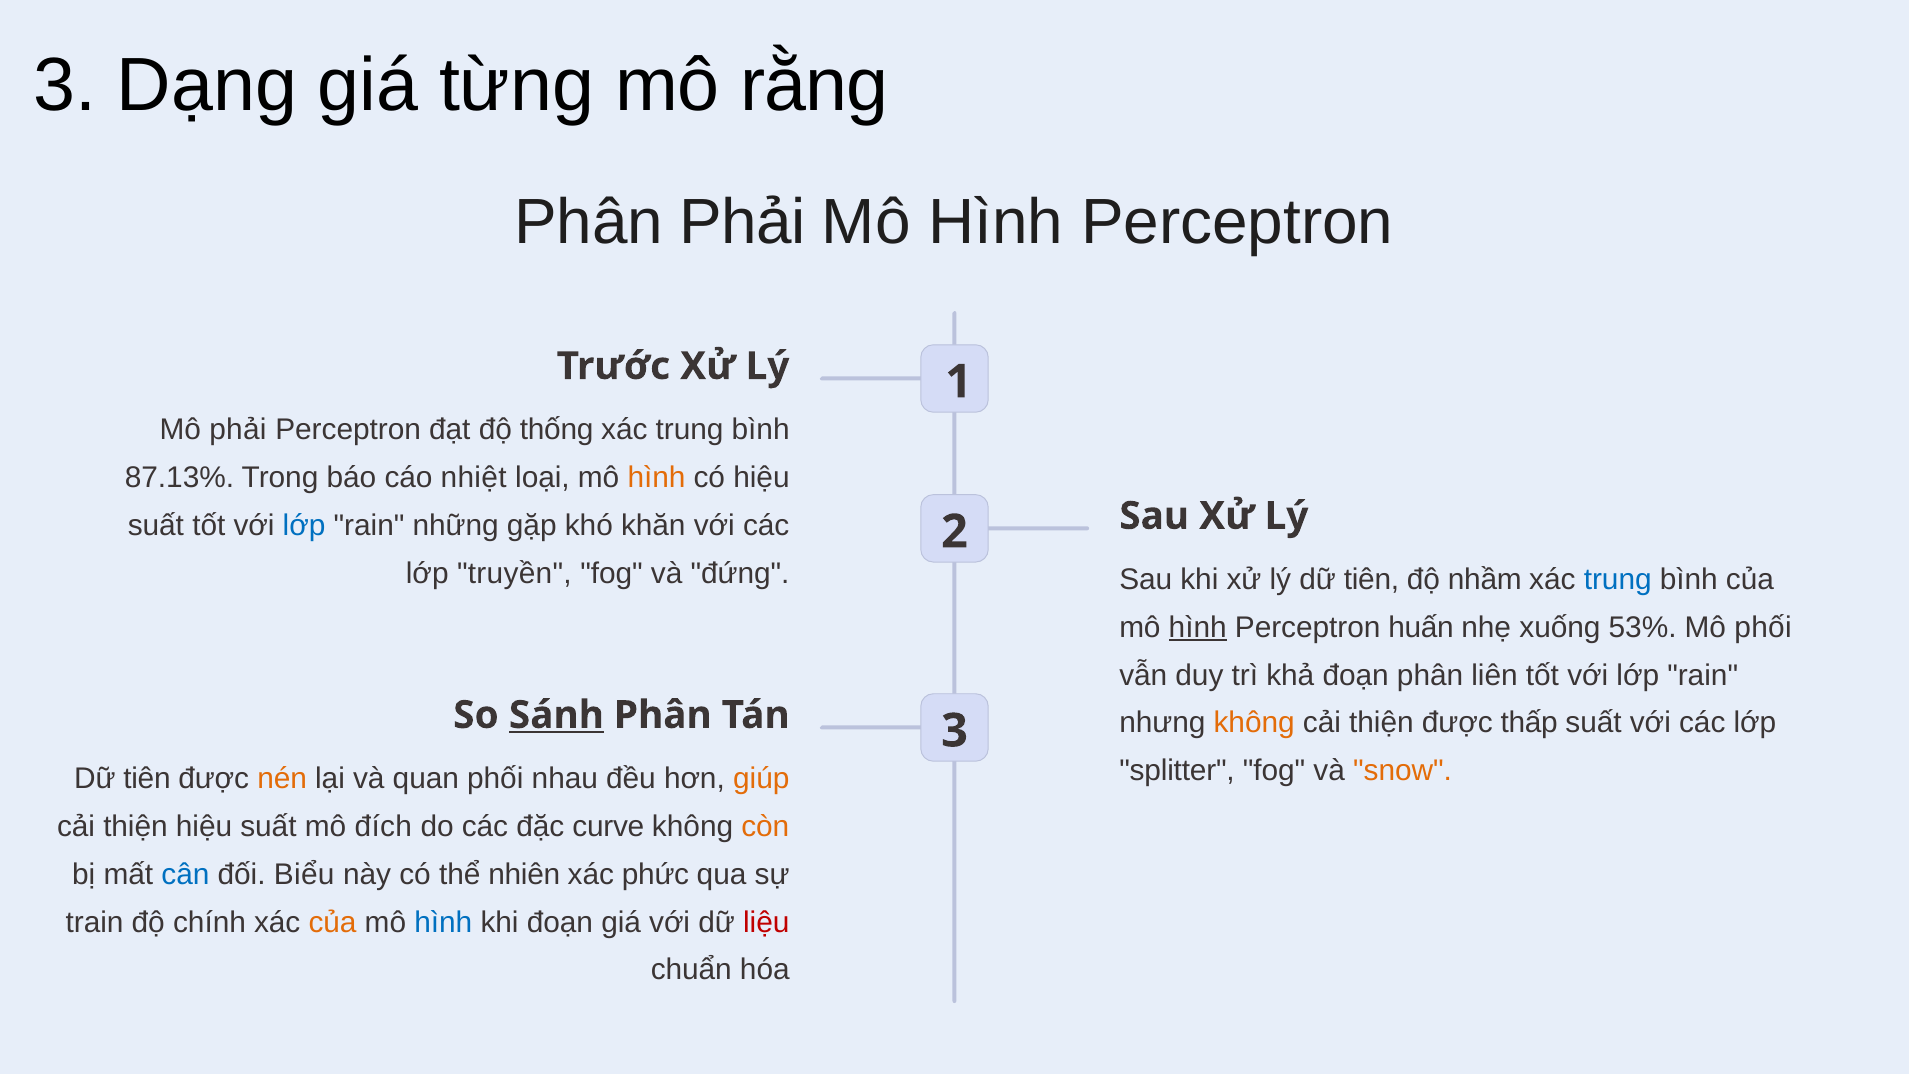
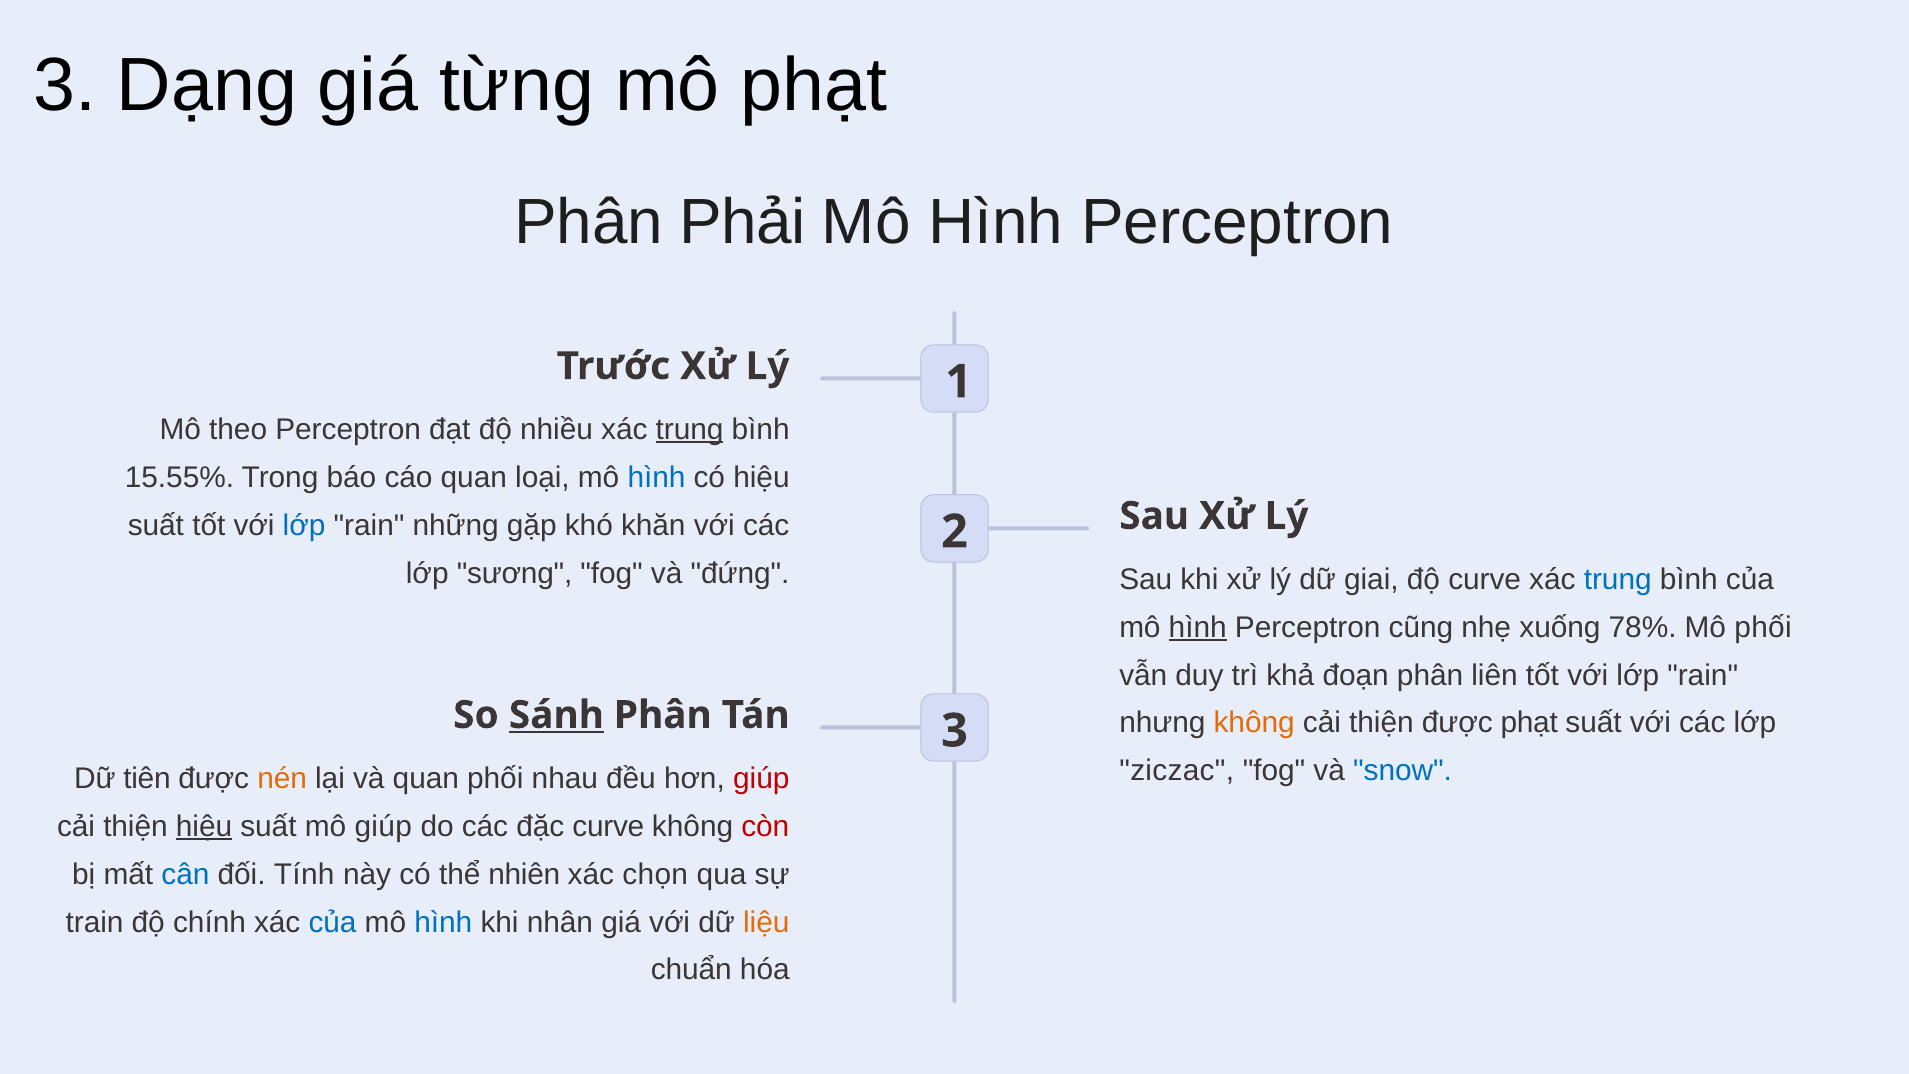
mô rằng: rằng -> phạt
Mô phải: phải -> theo
thống: thống -> nhiều
trung at (690, 429) underline: none -> present
87.13%: 87.13% -> 15.55%
cáo nhiệt: nhiệt -> quan
hình at (657, 477) colour: orange -> blue
truyền: truyền -> sương
lý dữ tiên: tiên -> giai
độ nhầm: nhầm -> curve
huấn: huấn -> cũng
53%: 53% -> 78%
được thấp: thấp -> phạt
splitter: splitter -> ziczac
snow colour: orange -> blue
giúp at (761, 778) colour: orange -> red
hiệu at (204, 826) underline: none -> present
mô đích: đích -> giúp
còn colour: orange -> red
Biểu: Biểu -> Tính
phức: phức -> chọn
của at (333, 922) colour: orange -> blue
khi đoạn: đoạn -> nhân
liệu colour: red -> orange
